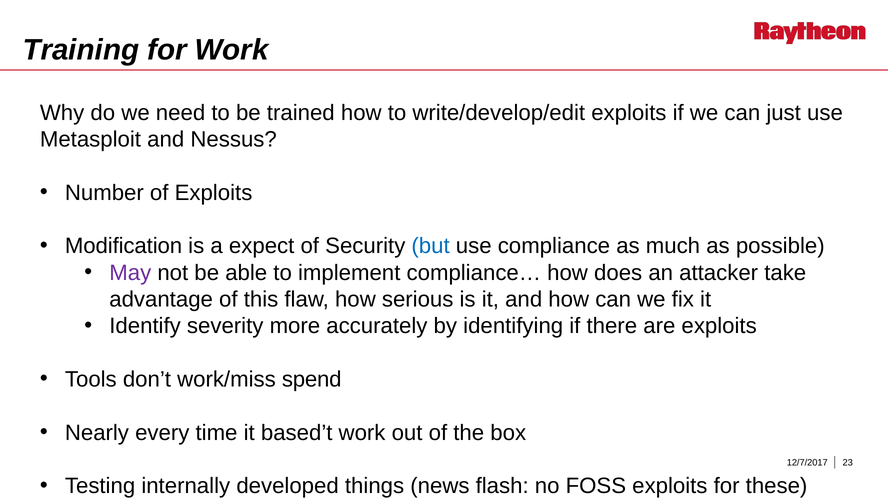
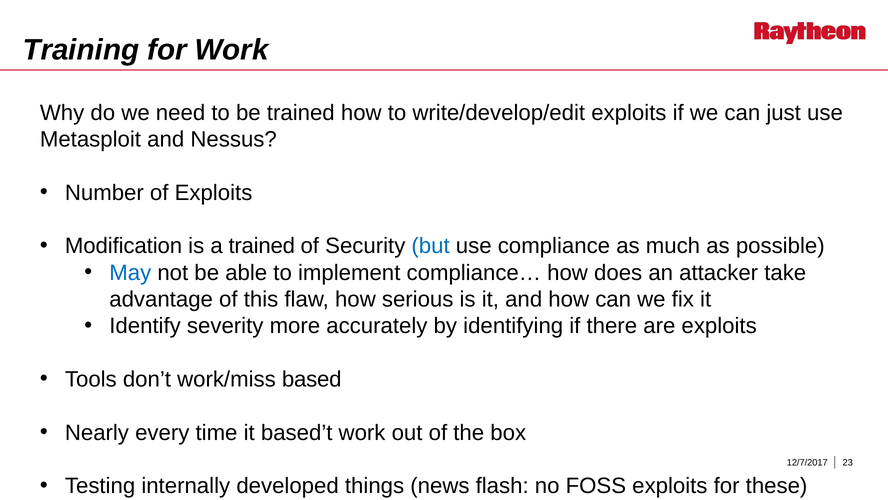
a expect: expect -> trained
May colour: purple -> blue
spend: spend -> based
